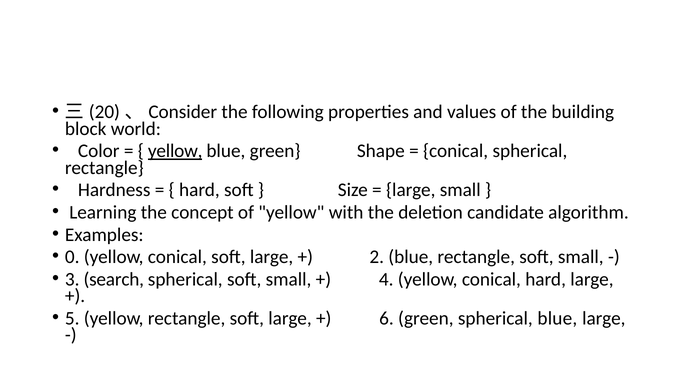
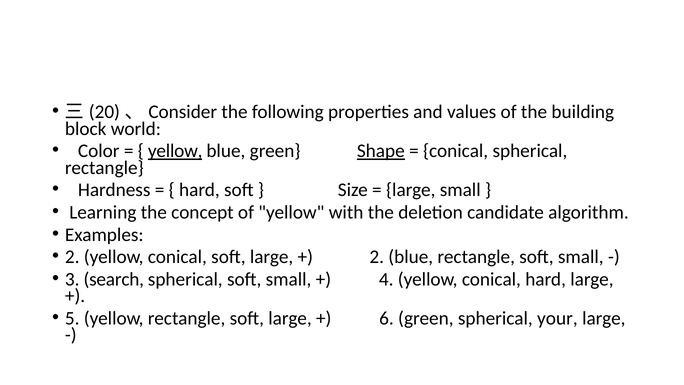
Shape underline: none -> present
0 at (72, 257): 0 -> 2
spherical blue: blue -> your
